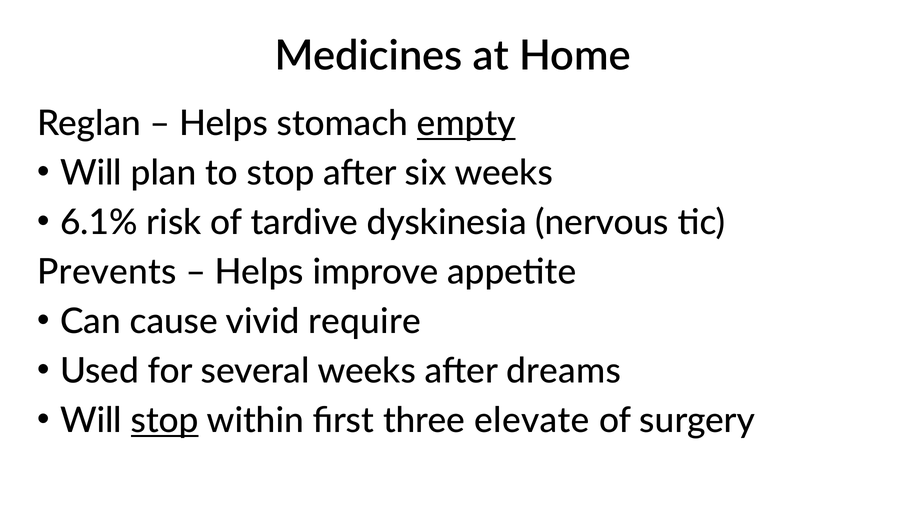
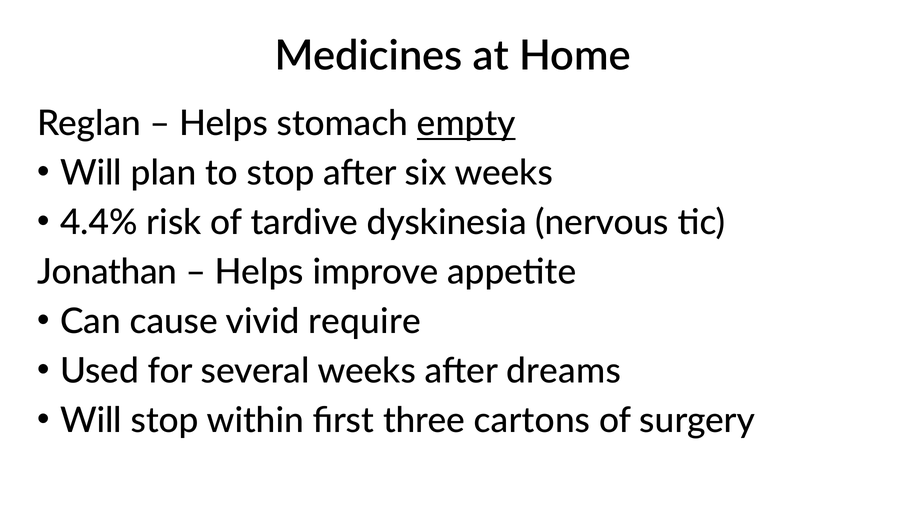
6.1%: 6.1% -> 4.4%
Prevents: Prevents -> Jonathan
stop at (165, 420) underline: present -> none
elevate: elevate -> cartons
